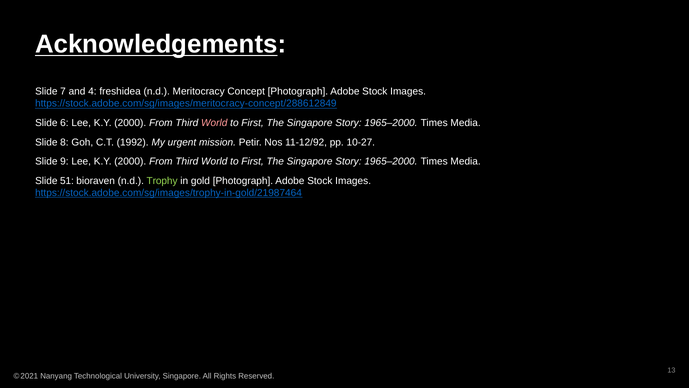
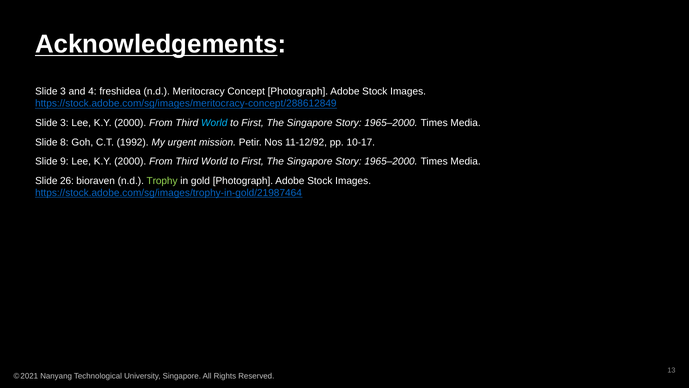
7 at (63, 91): 7 -> 3
6 at (64, 123): 6 -> 3
World at (214, 123) colour: pink -> light blue
10-27: 10-27 -> 10-17
51: 51 -> 26
